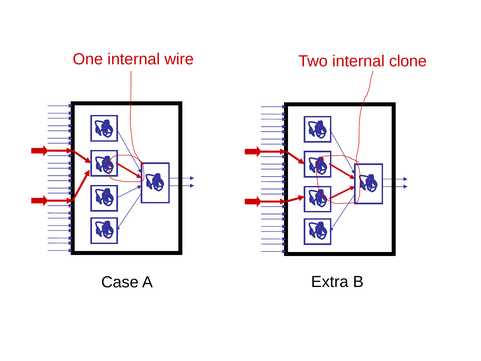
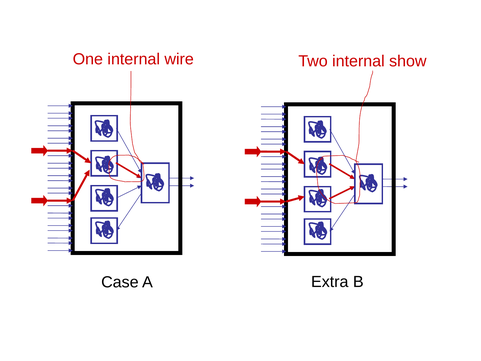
clone: clone -> show
